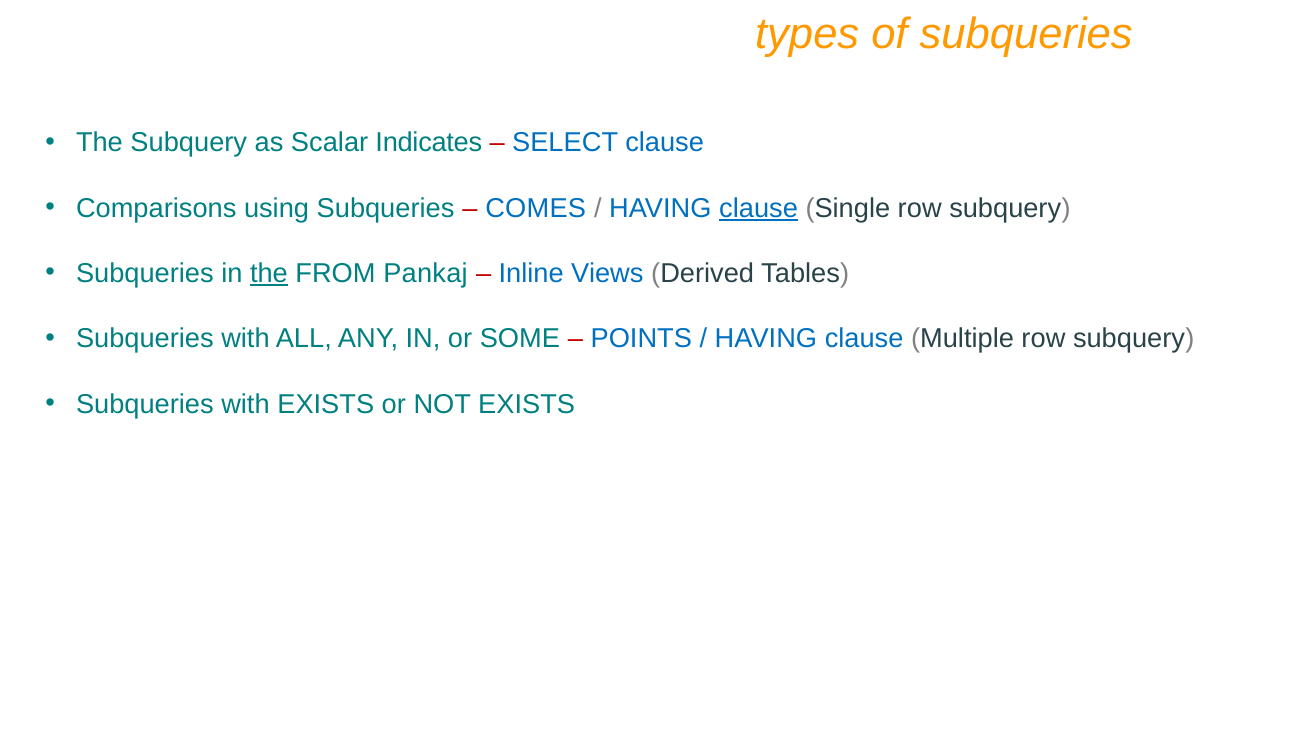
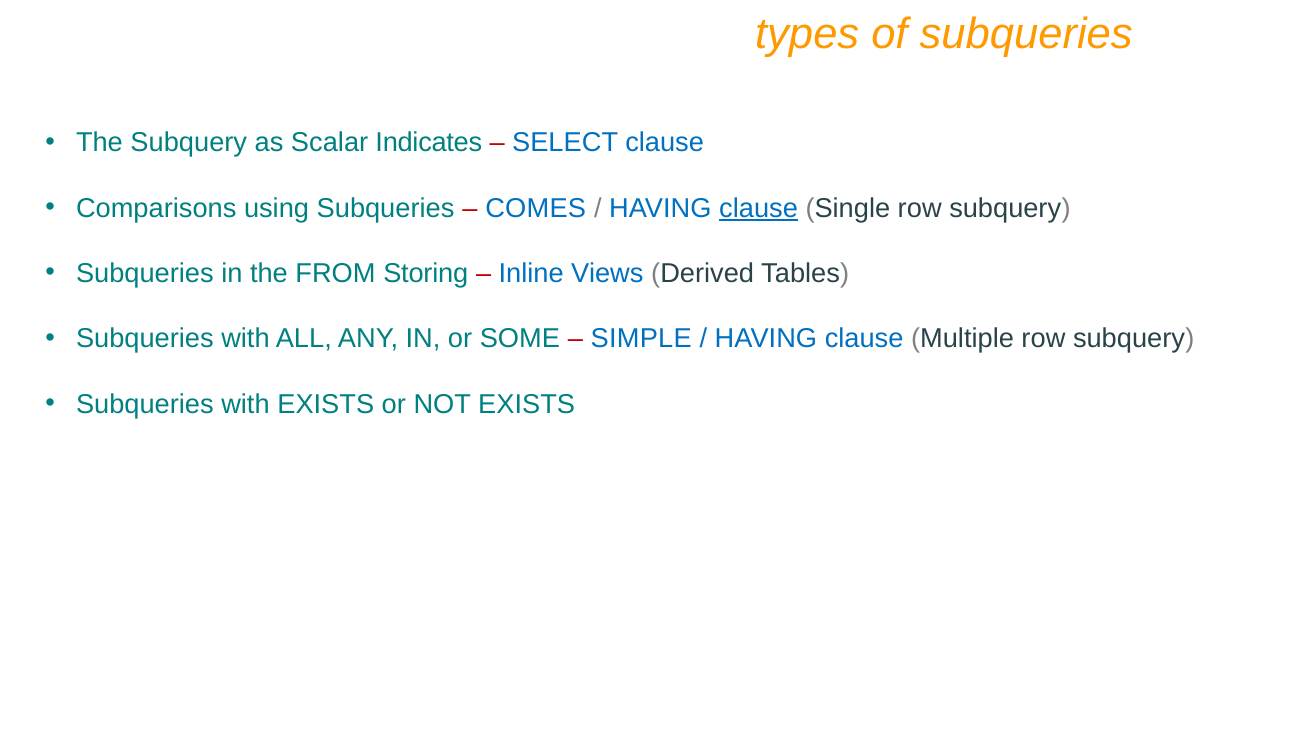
the at (269, 273) underline: present -> none
Pankaj: Pankaj -> Storing
POINTS: POINTS -> SIMPLE
